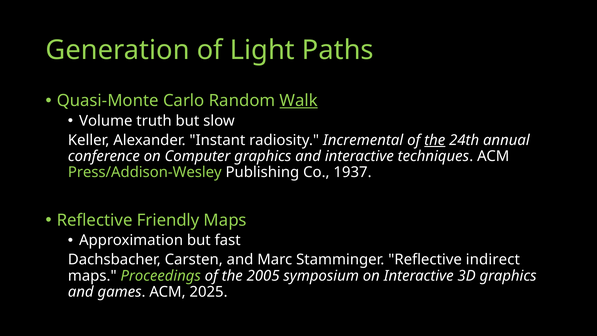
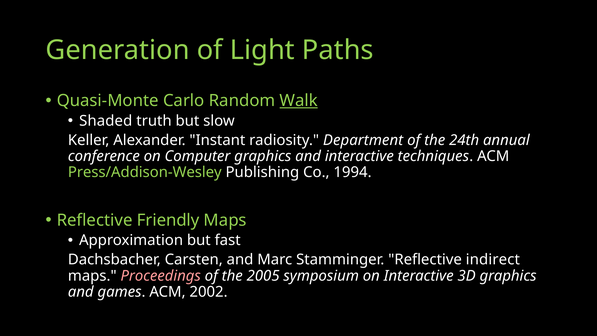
Volume: Volume -> Shaded
Incremental: Incremental -> Department
the at (435, 140) underline: present -> none
1937: 1937 -> 1994
Proceedings colour: light green -> pink
2025: 2025 -> 2002
